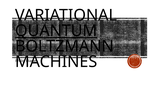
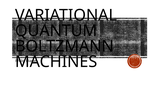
QUANTUM underline: present -> none
